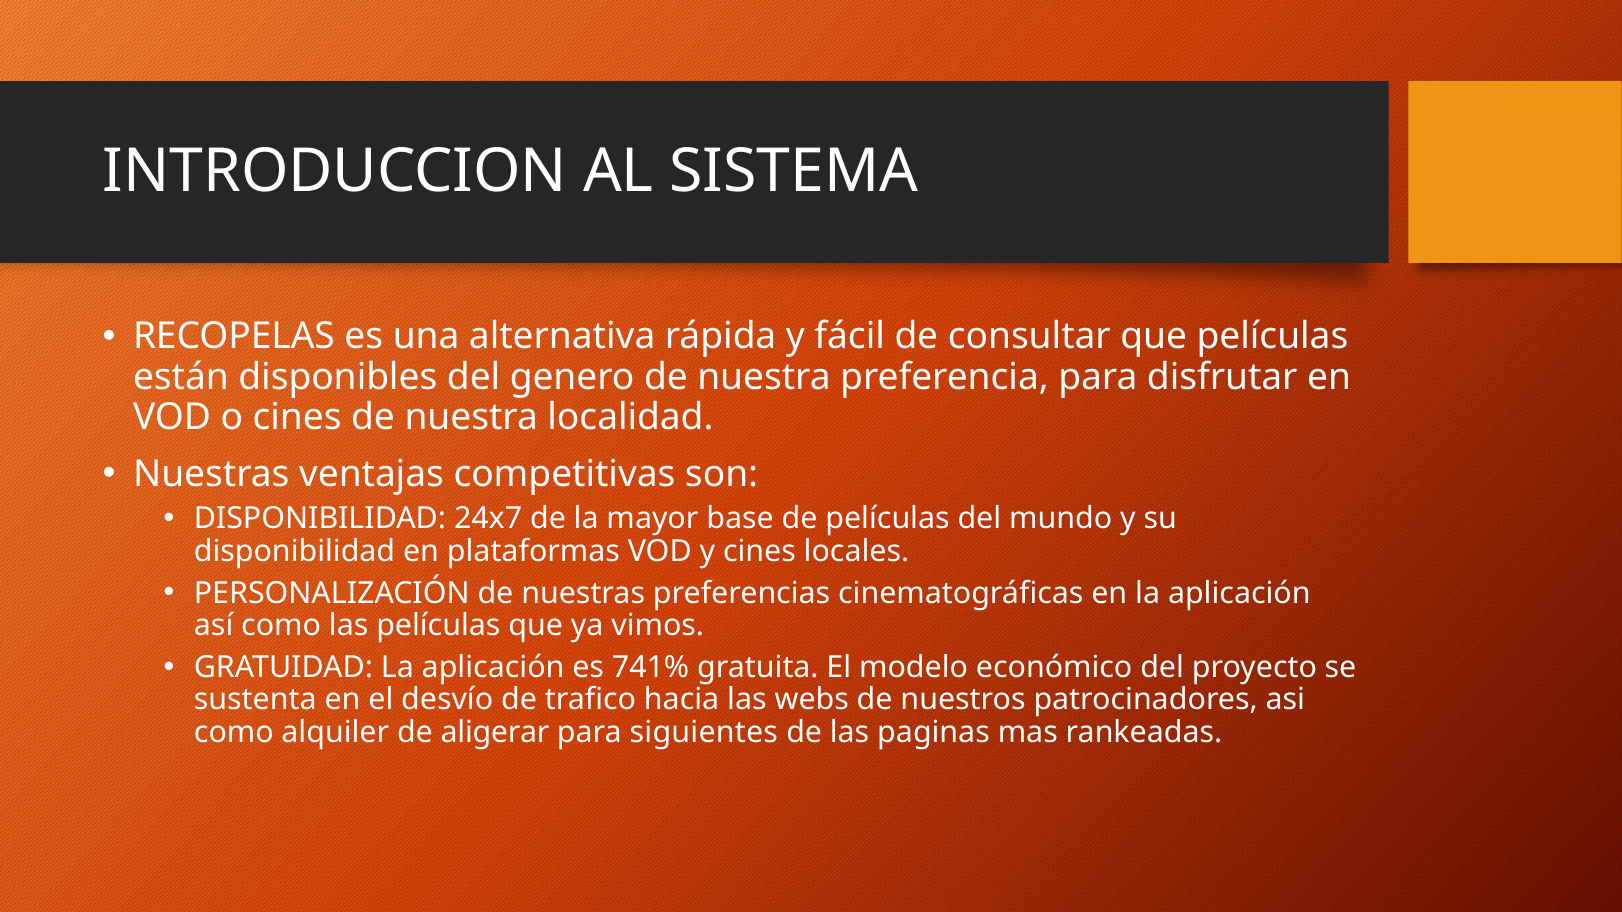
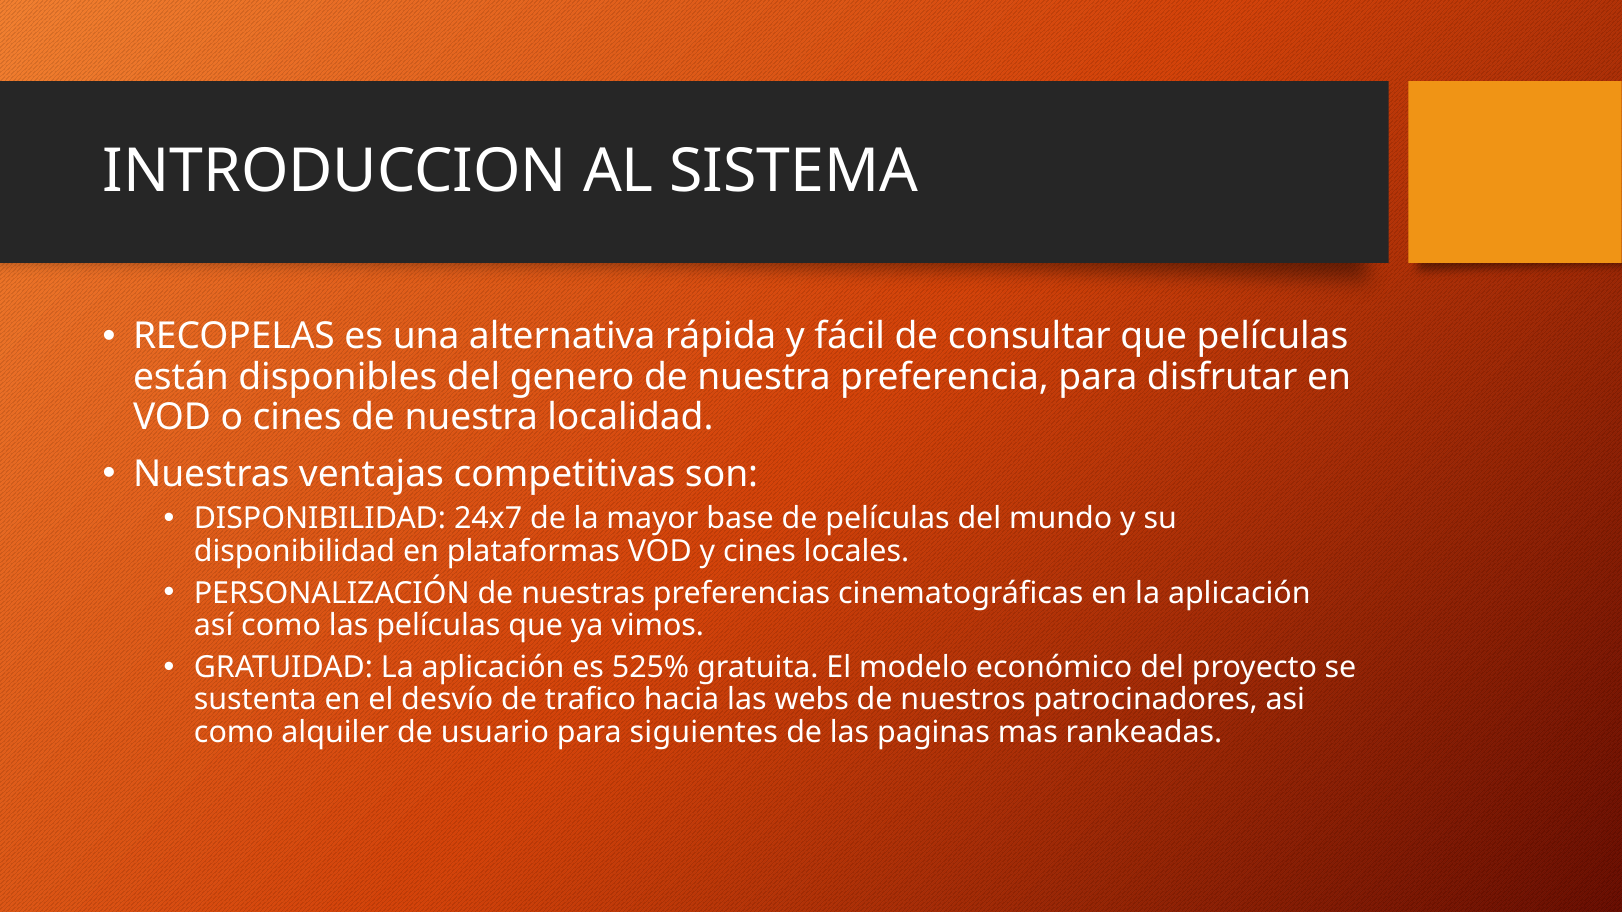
741%: 741% -> 525%
aligerar: aligerar -> usuario
